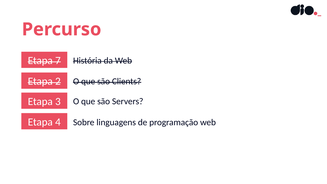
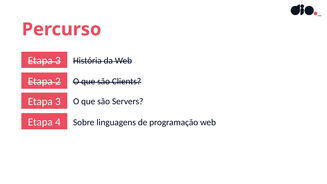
7 at (58, 61): 7 -> 3
